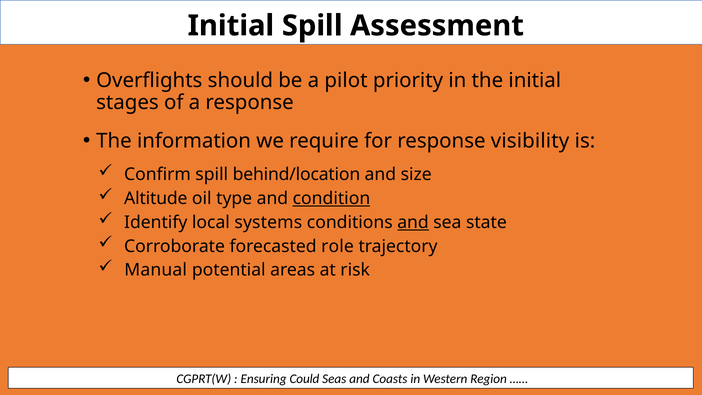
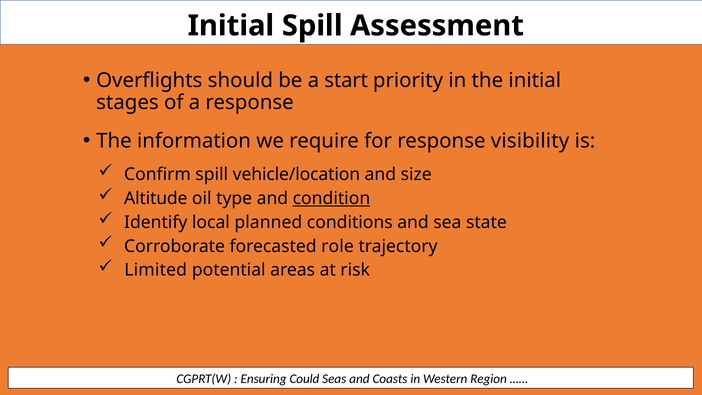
pilot: pilot -> start
behind/location: behind/location -> vehicle/location
systems: systems -> planned
and at (413, 222) underline: present -> none
Manual: Manual -> Limited
